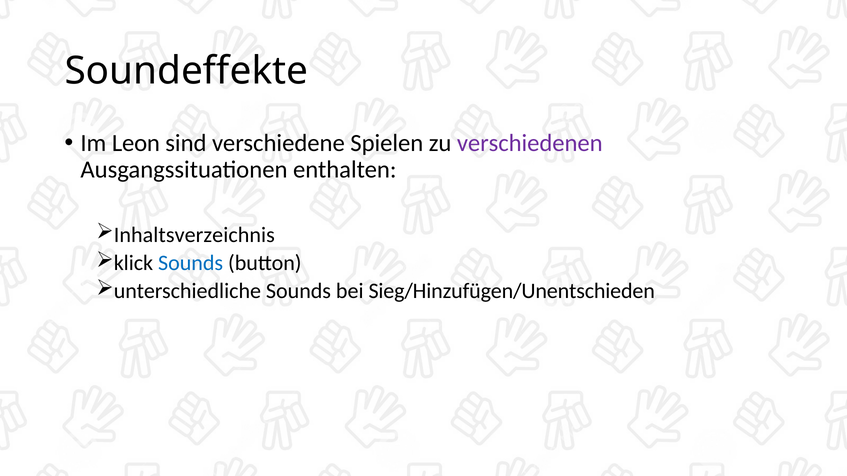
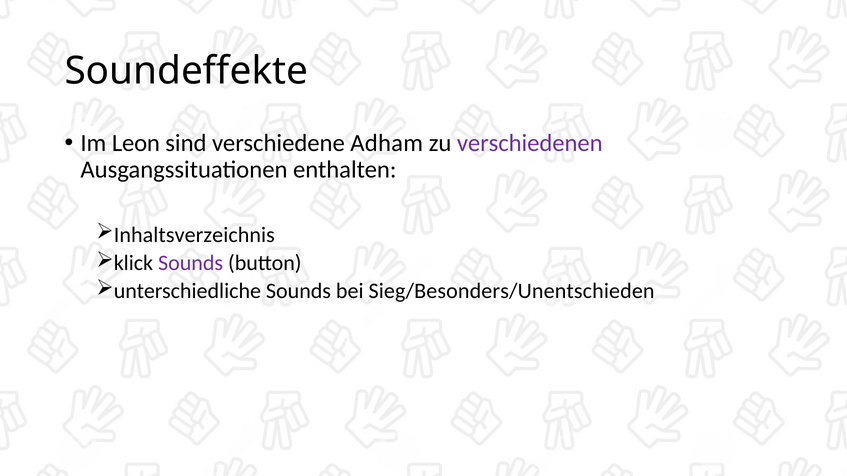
Spielen: Spielen -> Adham
Sounds at (191, 263) colour: blue -> purple
Sieg/Hinzufügen/Unentschieden: Sieg/Hinzufügen/Unentschieden -> Sieg/Besonders/Unentschieden
